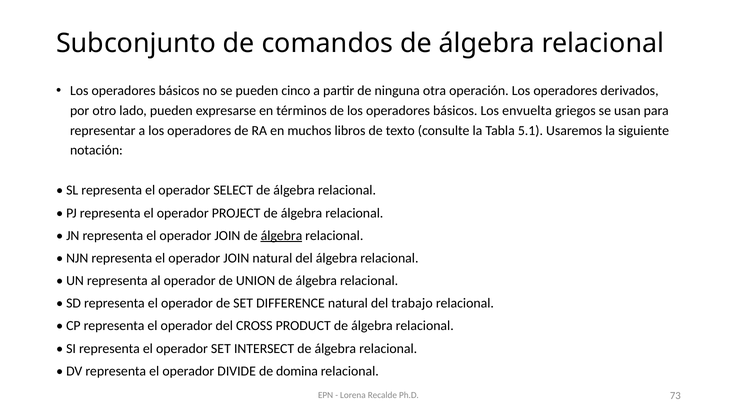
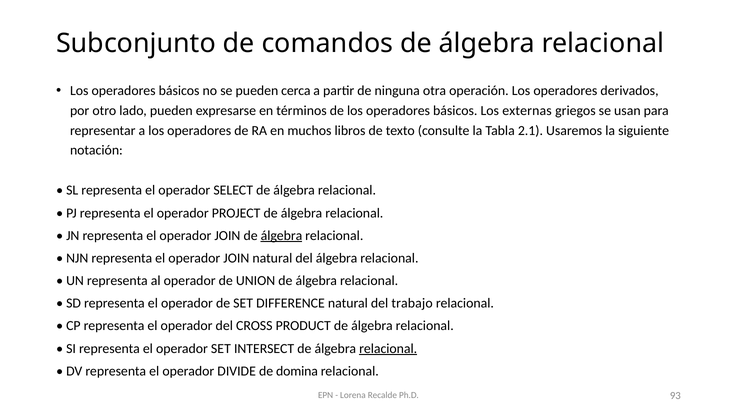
cinco: cinco -> cerca
envuelta: envuelta -> externas
5.1: 5.1 -> 2.1
relacional at (388, 349) underline: none -> present
73: 73 -> 93
